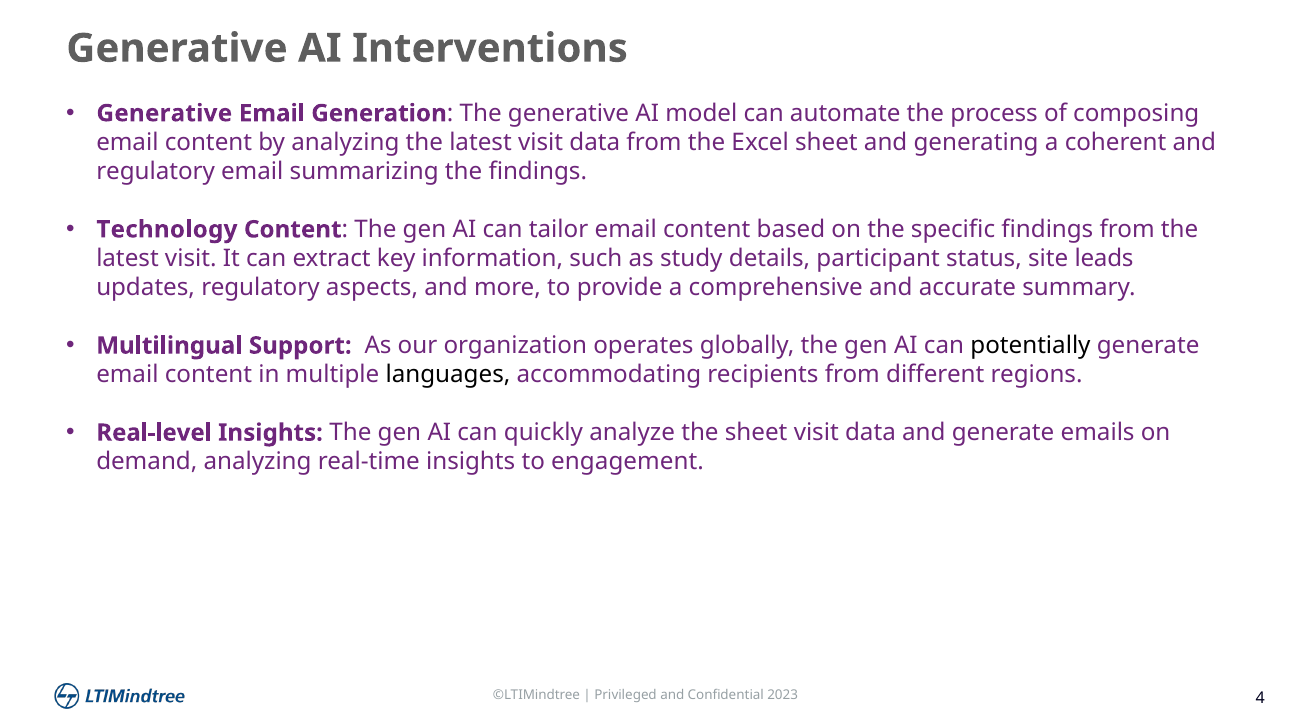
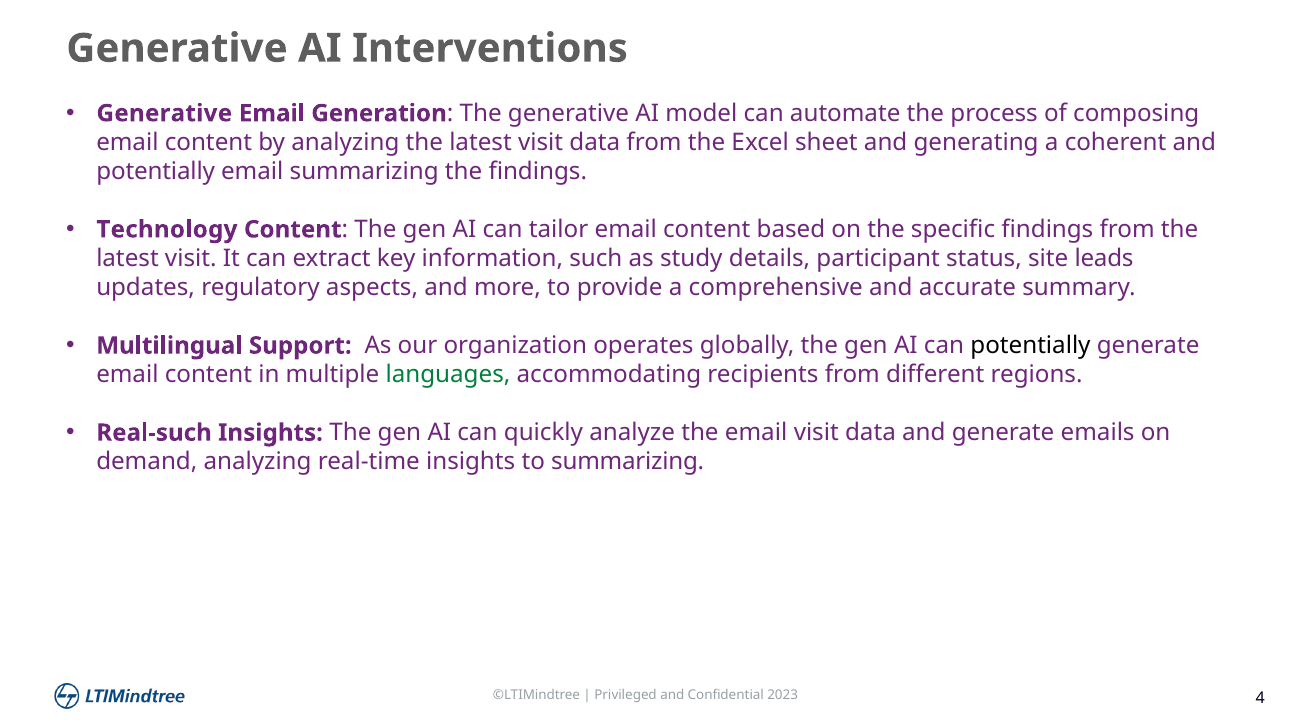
regulatory at (156, 171): regulatory -> potentially
languages colour: black -> green
Real-level: Real-level -> Real-such
the sheet: sheet -> email
to engagement: engagement -> summarizing
